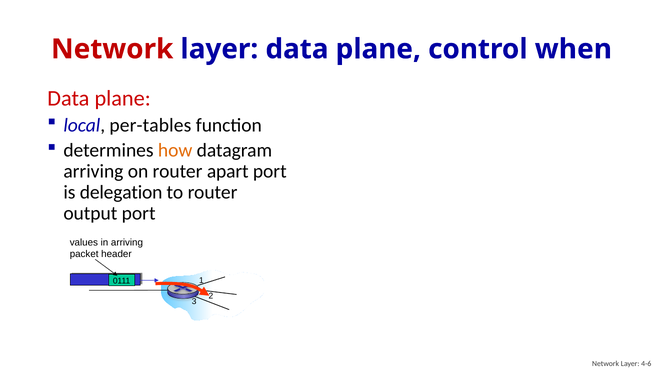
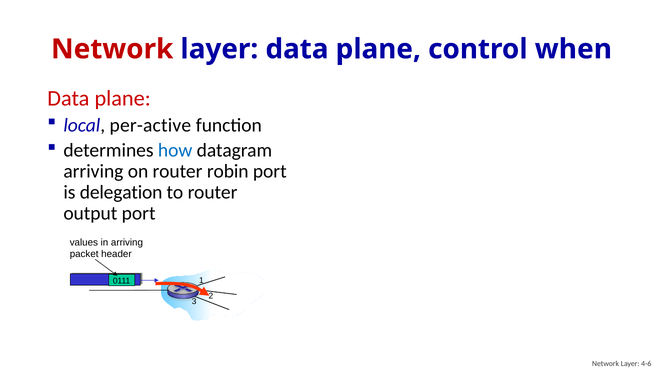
per-tables: per-tables -> per-active
how colour: orange -> blue
apart: apart -> robin
